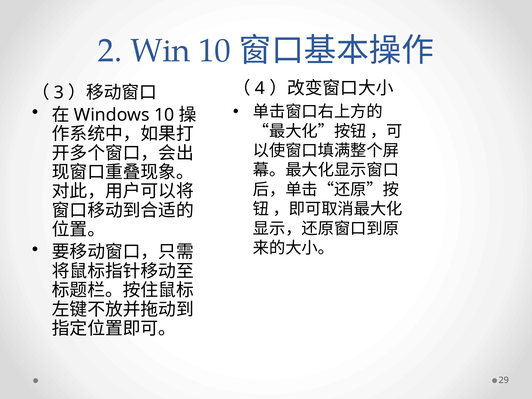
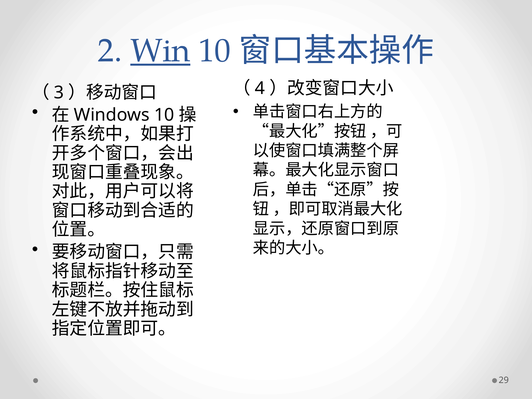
Win underline: none -> present
